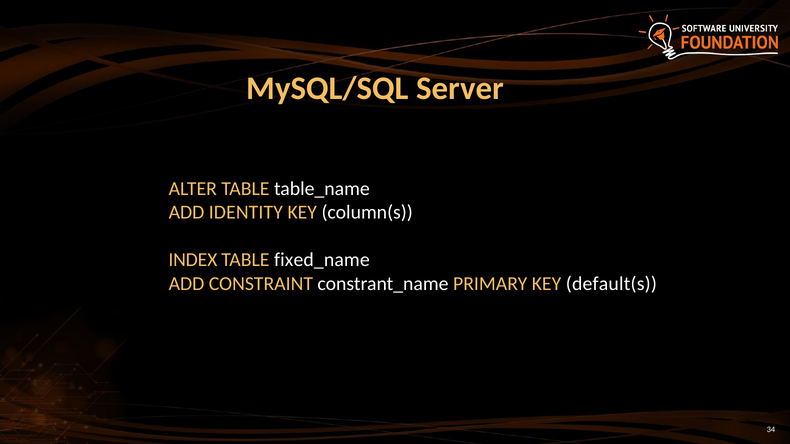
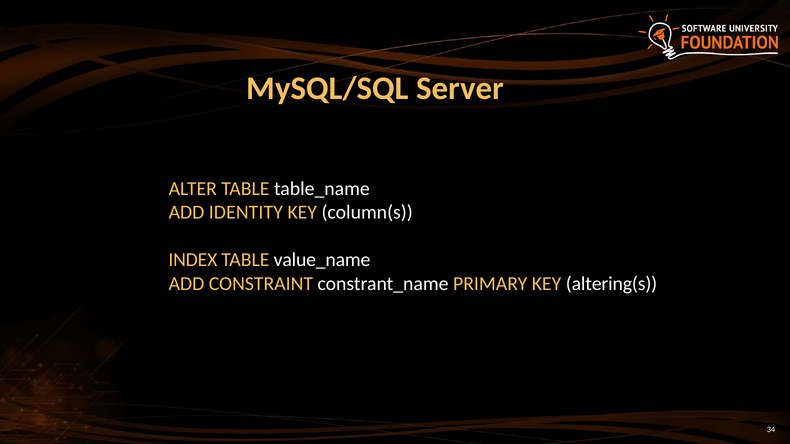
fixed_name: fixed_name -> value_name
default(s: default(s -> altering(s
